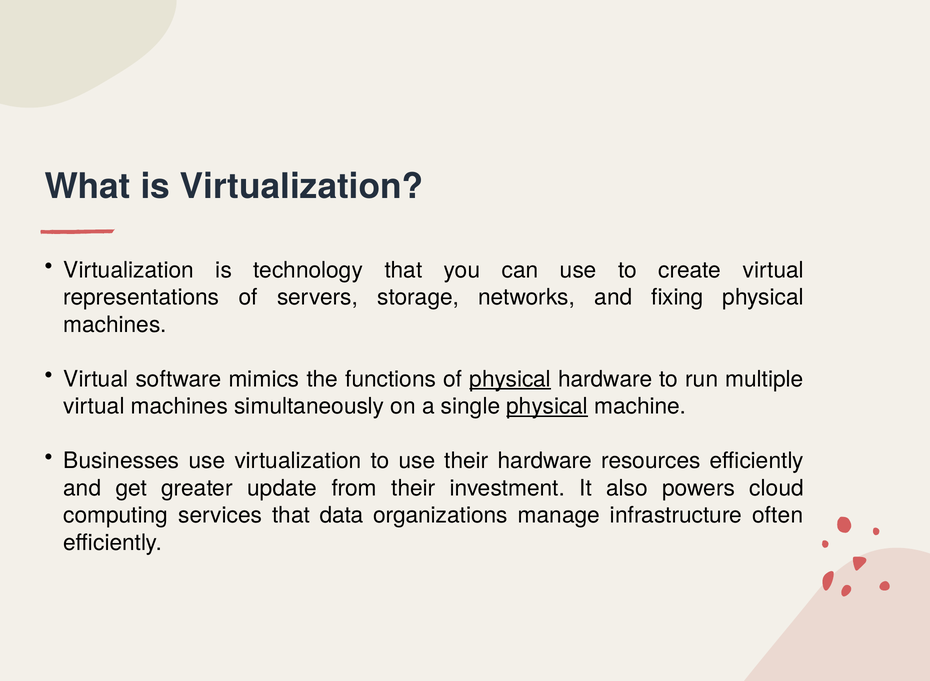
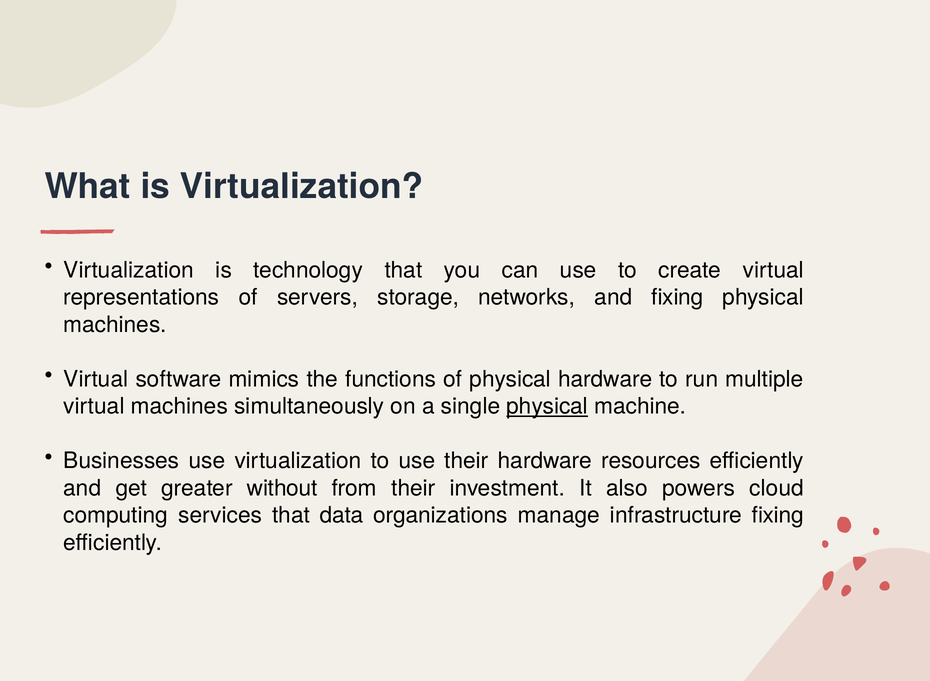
physical at (510, 379) underline: present -> none
update: update -> without
infrastructure often: often -> fixing
